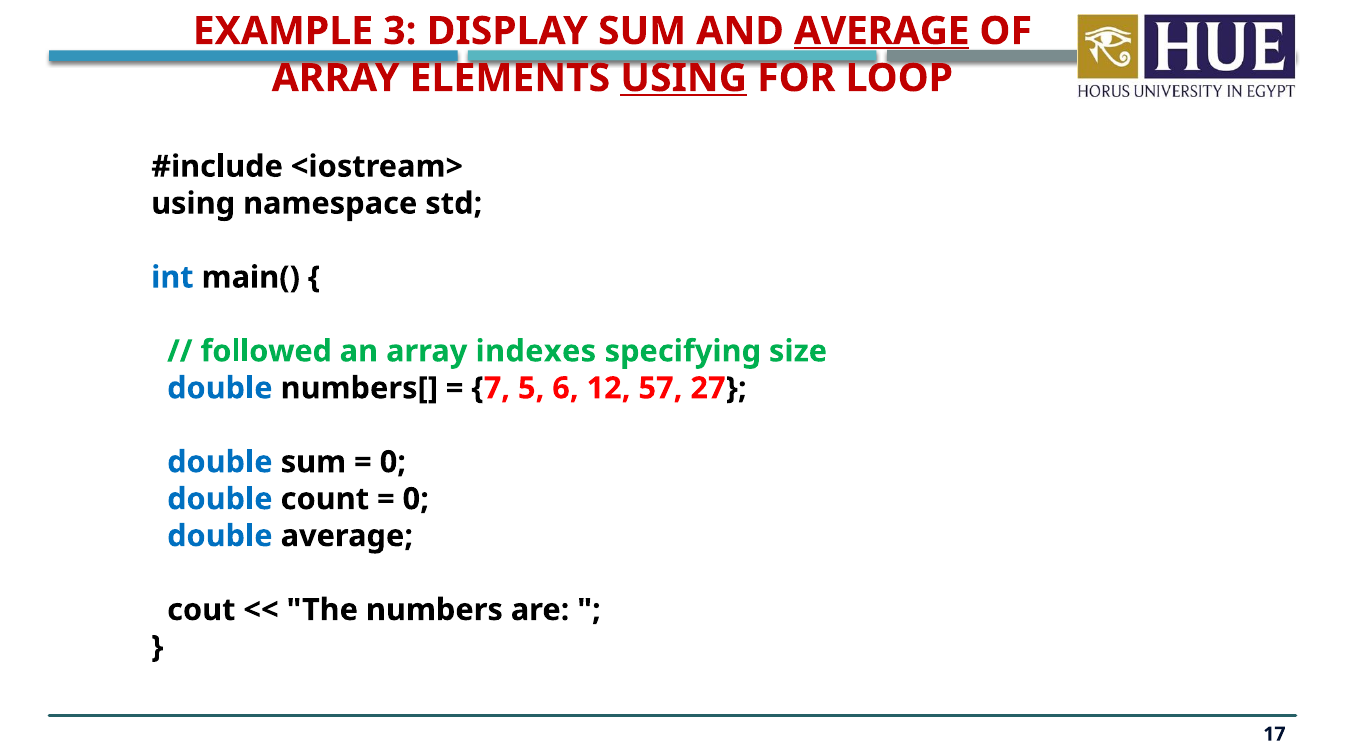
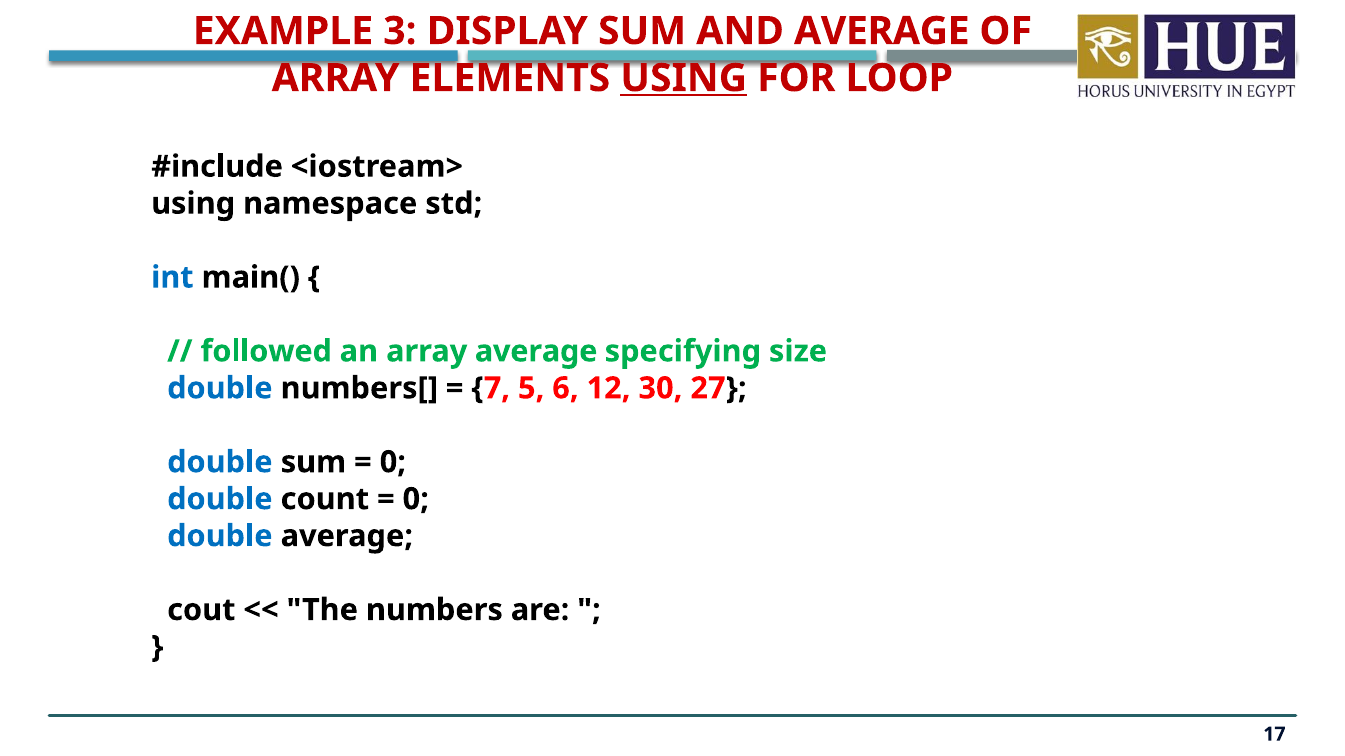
AVERAGE at (882, 31) underline: present -> none
array indexes: indexes -> average
57: 57 -> 30
